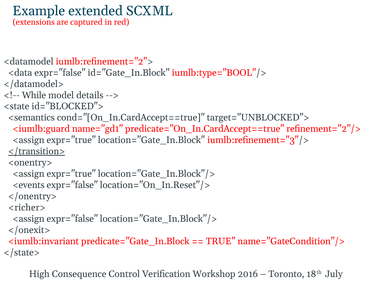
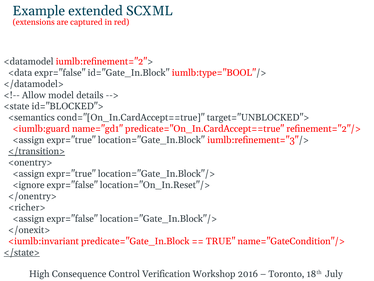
While: While -> Allow
<events: <events -> <ignore
</state> underline: none -> present
